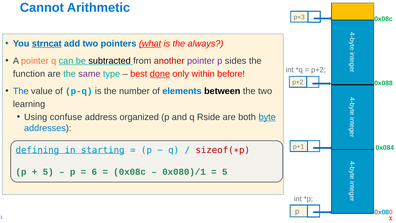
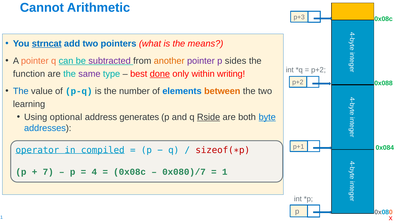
what underline: present -> none
always: always -> means
subtracted colour: black -> purple
another colour: red -> orange
before: before -> writing
between colour: black -> orange
confuse: confuse -> optional
organized: organized -> generates
Rside underline: none -> present
defining: defining -> operator
starting: starting -> compiled
5 at (48, 172): 5 -> 7
6 at (94, 172): 6 -> 4
0x080)/1: 0x080)/1 -> 0x080)/7
5 at (225, 172): 5 -> 1
